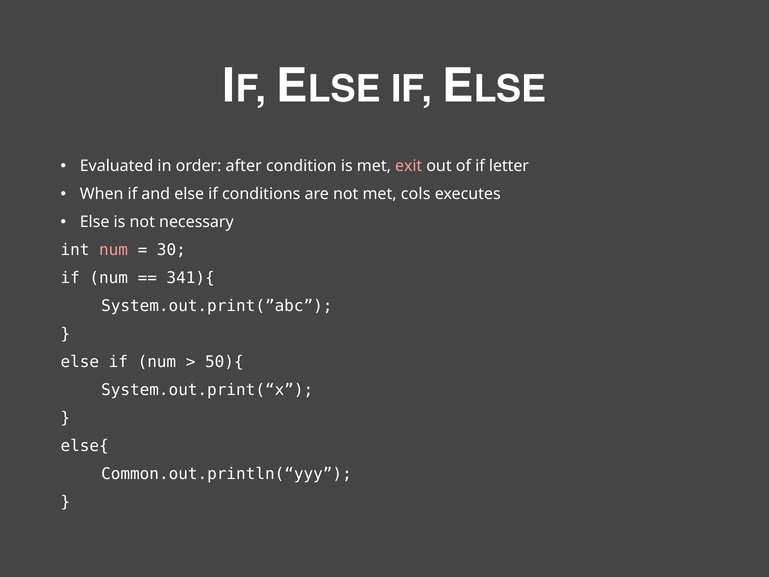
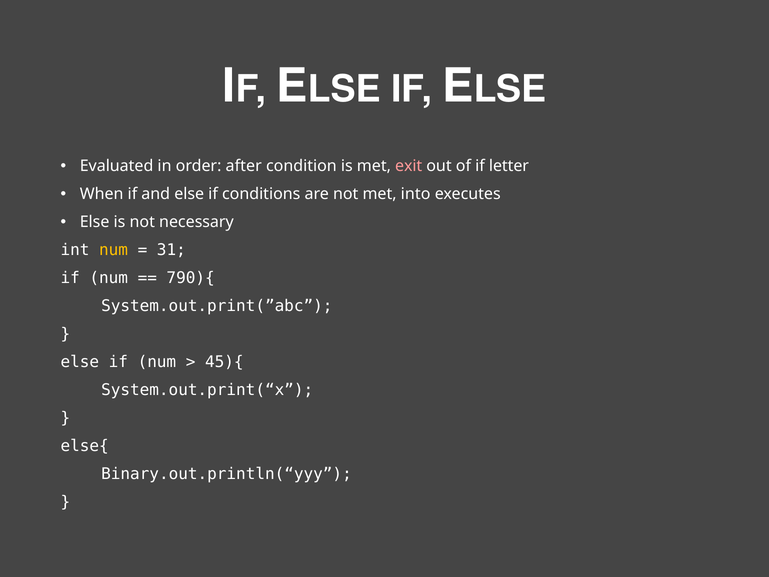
cols: cols -> into
num at (114, 250) colour: pink -> yellow
30: 30 -> 31
341){: 341){ -> 790){
50){: 50){ -> 45){
Common.out.println(“yyy: Common.out.println(“yyy -> Binary.out.println(“yyy
